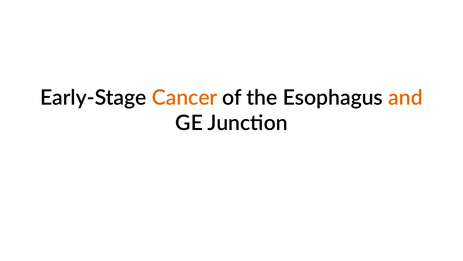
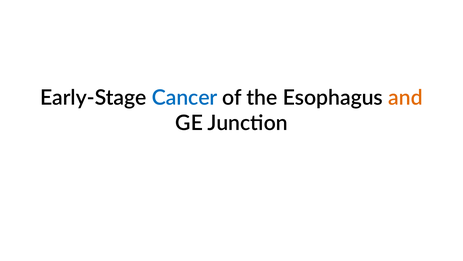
Cancer colour: orange -> blue
